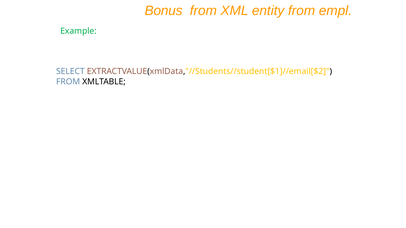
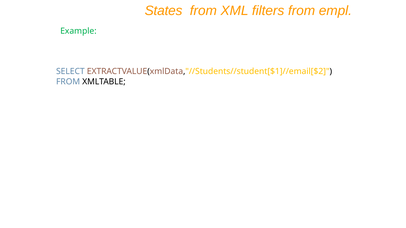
Bonus: Bonus -> States
entity: entity -> filters
